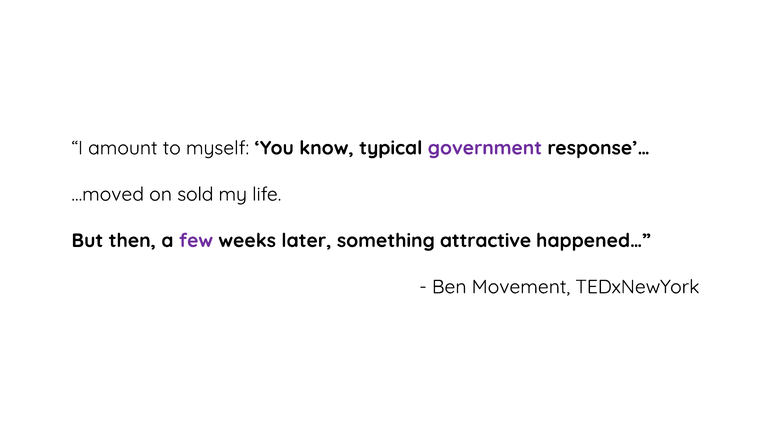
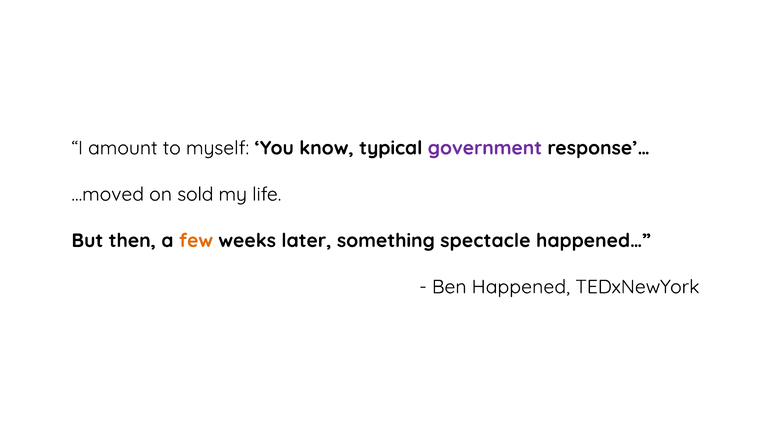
few colour: purple -> orange
attractive: attractive -> spectacle
Movement: Movement -> Happened
